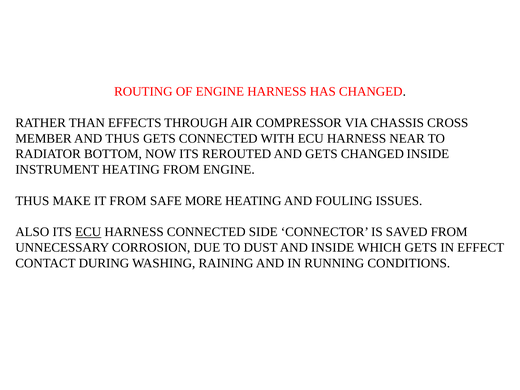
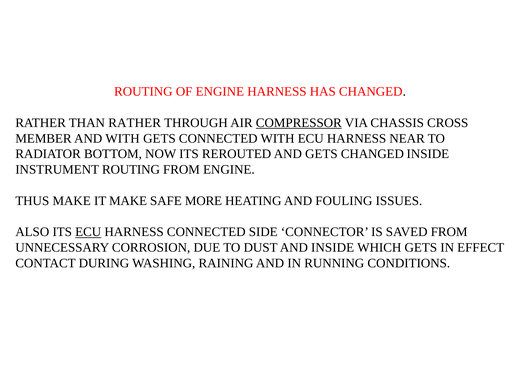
THAN EFFECTS: EFFECTS -> RATHER
COMPRESSOR underline: none -> present
AND THUS: THUS -> WITH
INSTRUMENT HEATING: HEATING -> ROUTING
IT FROM: FROM -> MAKE
